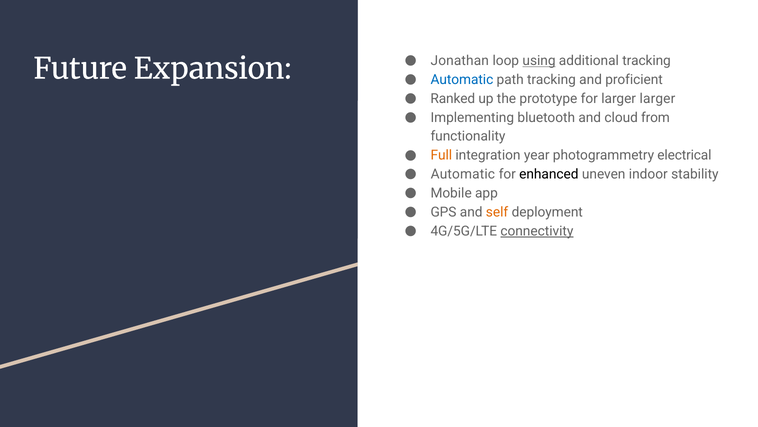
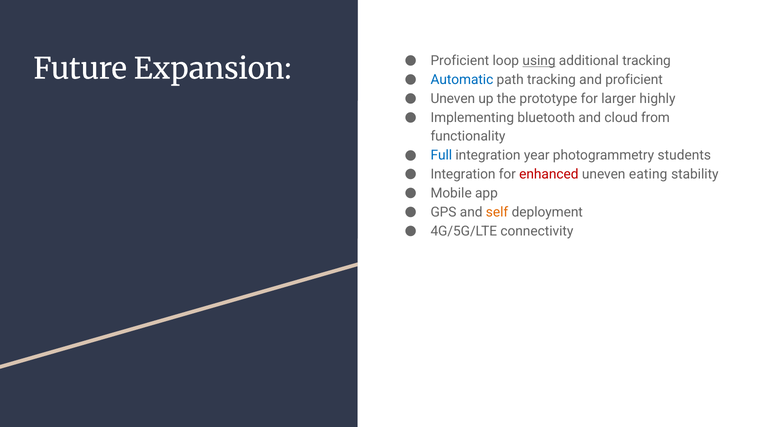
Jonathan at (460, 61): Jonathan -> Proficient
Ranked at (453, 98): Ranked -> Uneven
larger larger: larger -> highly
Full colour: orange -> blue
electrical: electrical -> students
Automatic at (463, 174): Automatic -> Integration
enhanced colour: black -> red
indoor: indoor -> eating
connectivity underline: present -> none
